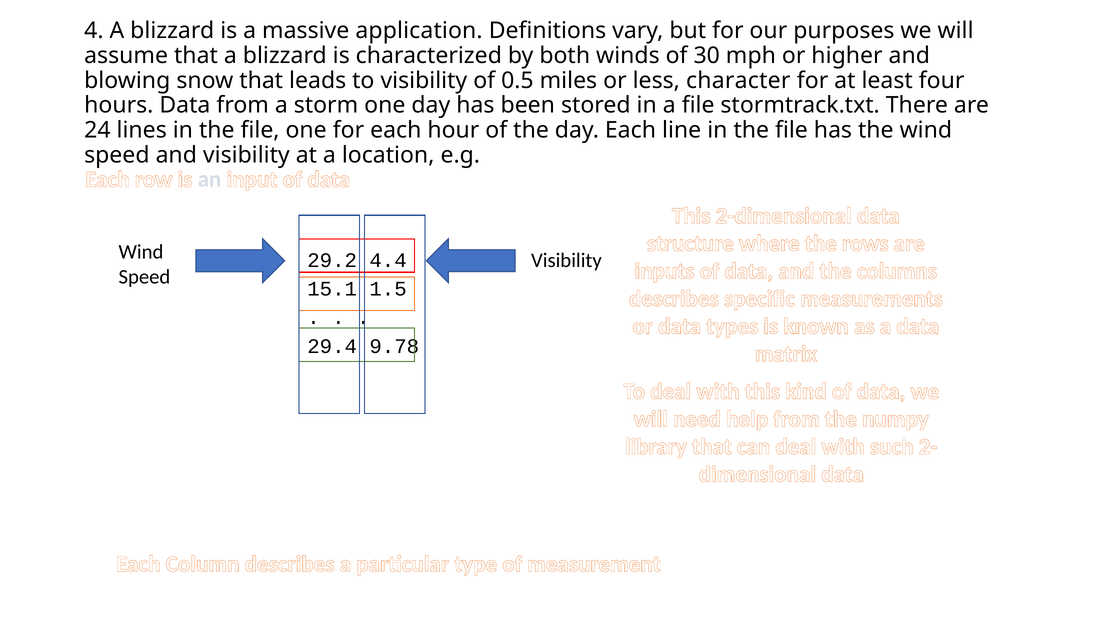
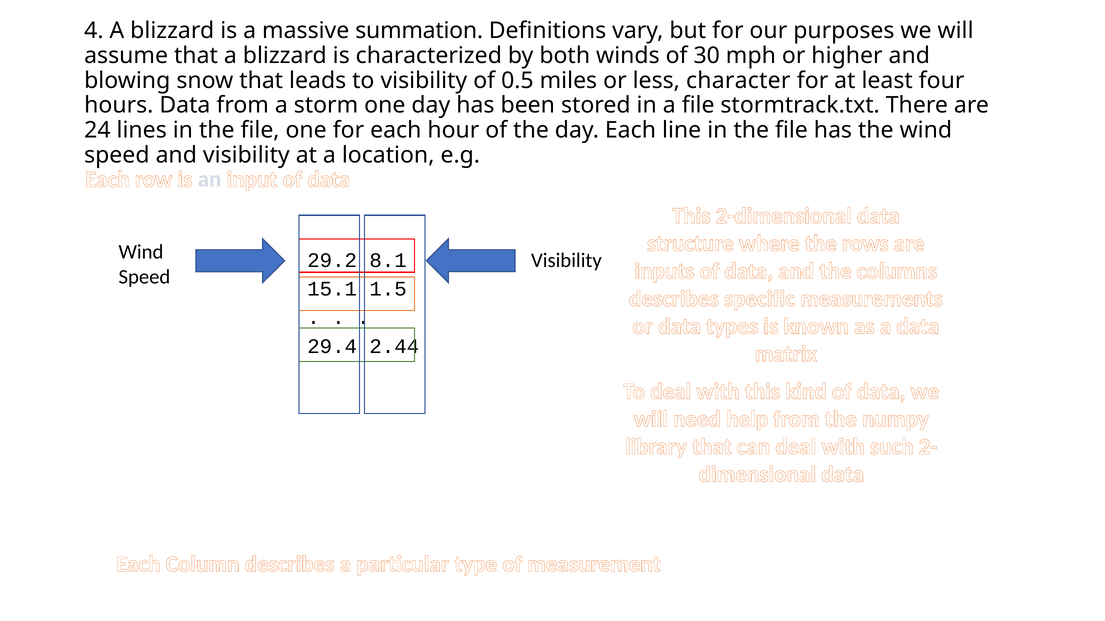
application: application -> summation
4.4: 4.4 -> 8.1
9.78: 9.78 -> 2.44
